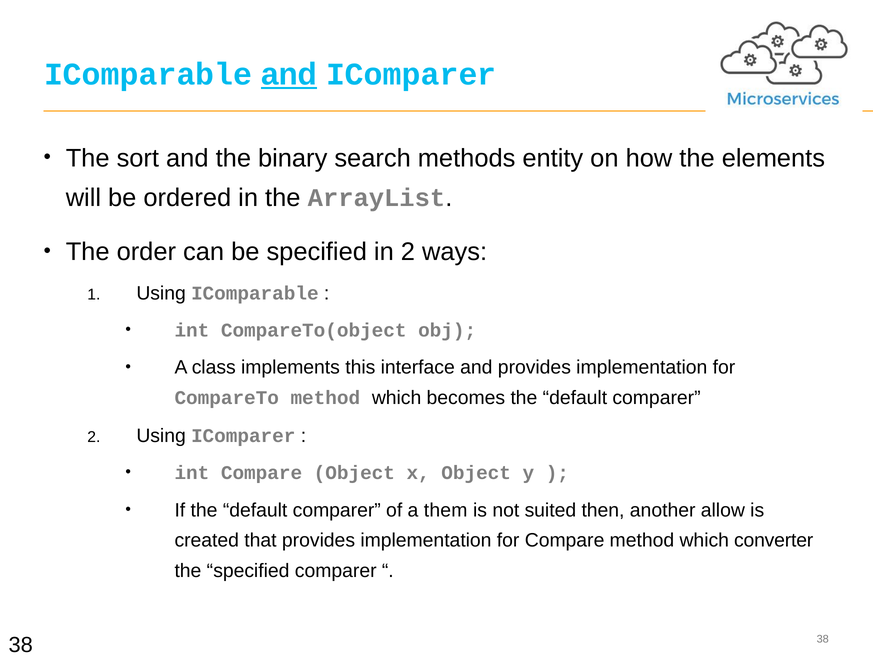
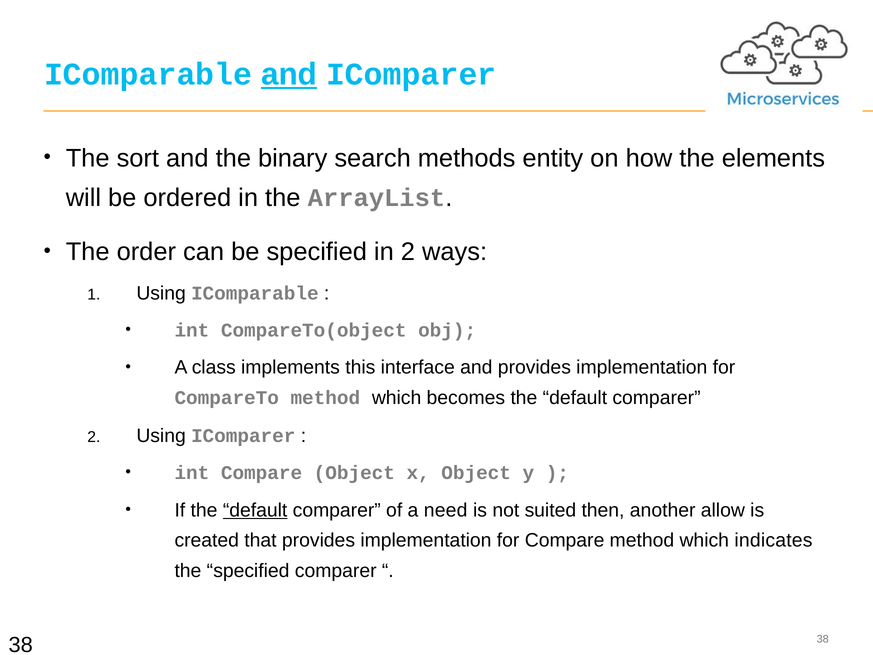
default at (255, 510) underline: none -> present
them: them -> need
converter: converter -> indicates
